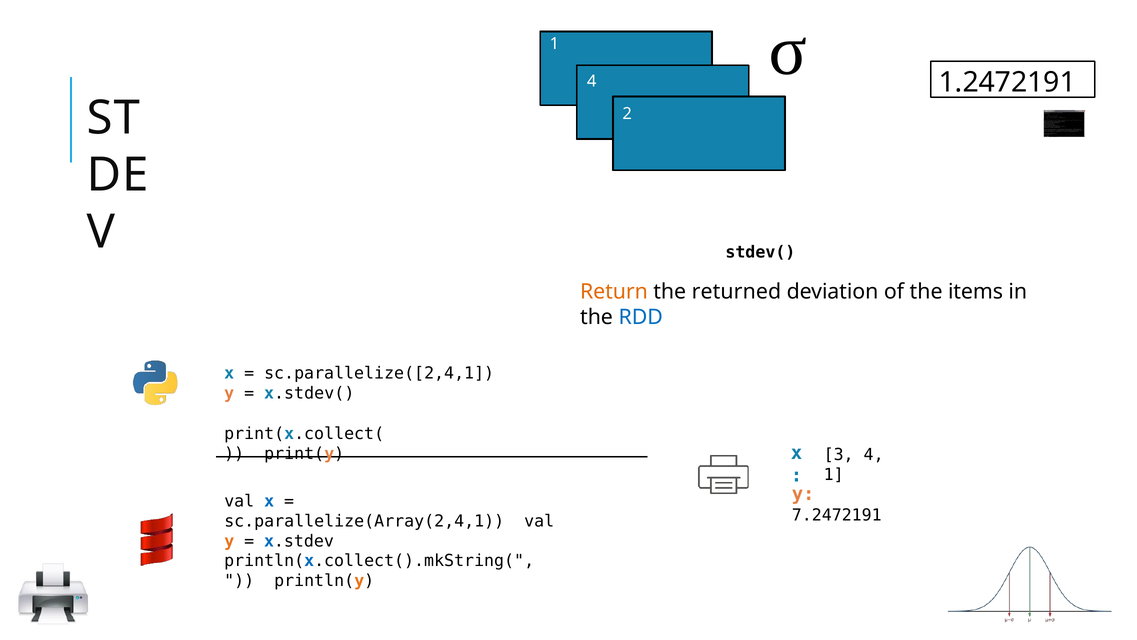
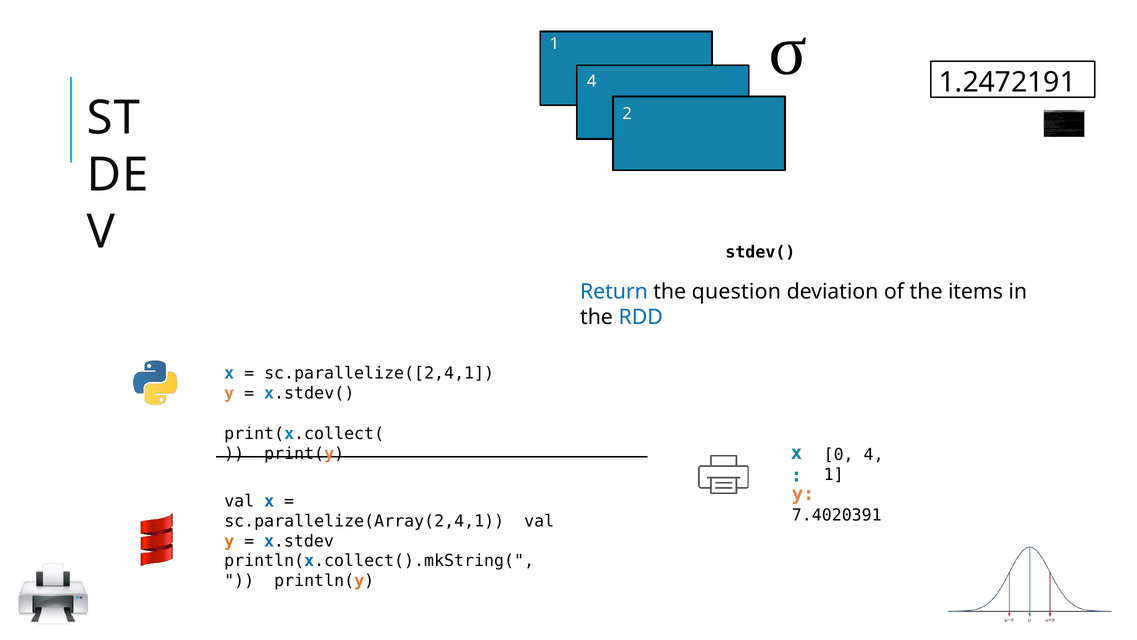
Return colour: orange -> blue
returned: returned -> question
3: 3 -> 0
7.2472191: 7.2472191 -> 7.4020391
